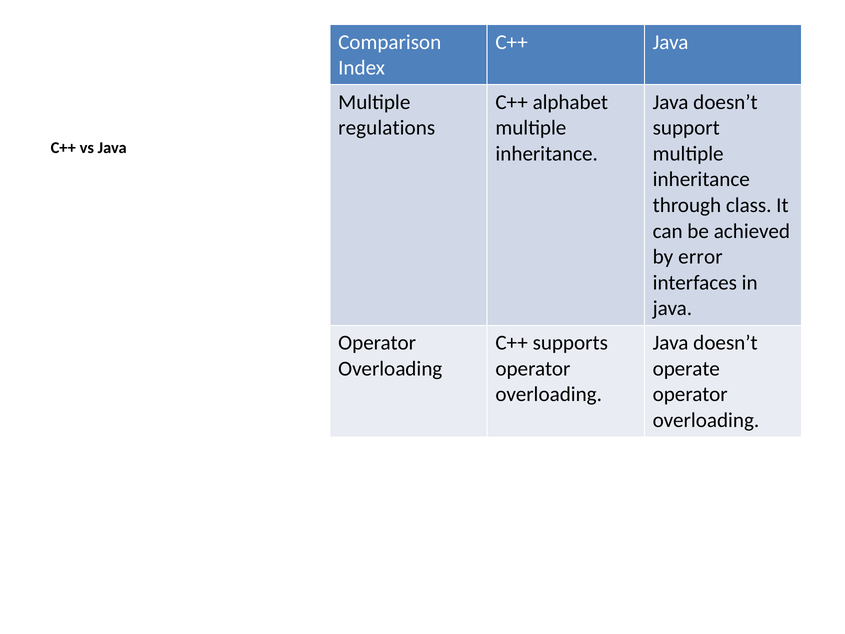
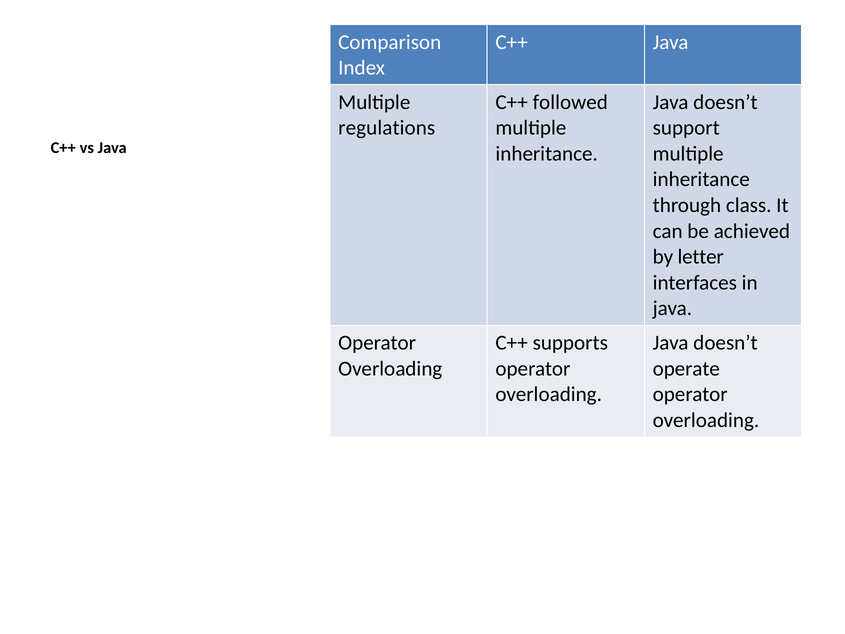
alphabet: alphabet -> followed
error: error -> letter
